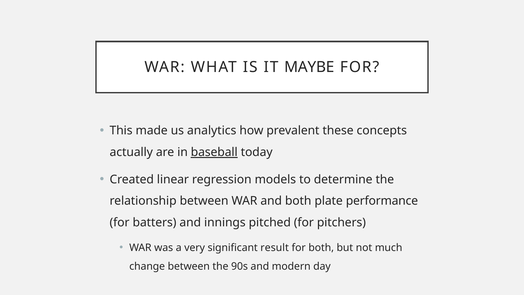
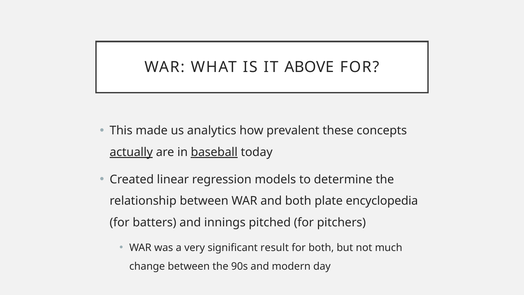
MAYBE: MAYBE -> ABOVE
actually underline: none -> present
performance: performance -> encyclopedia
